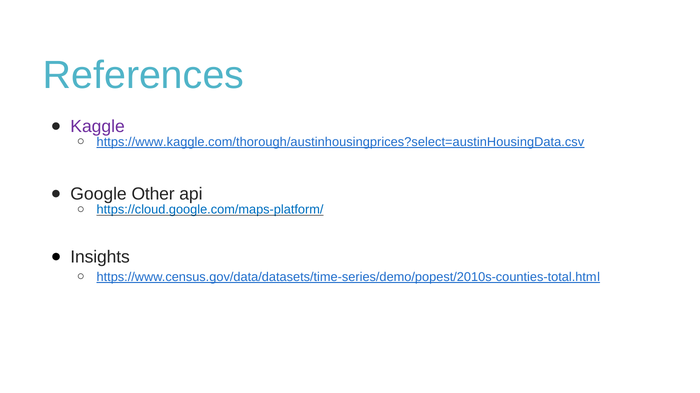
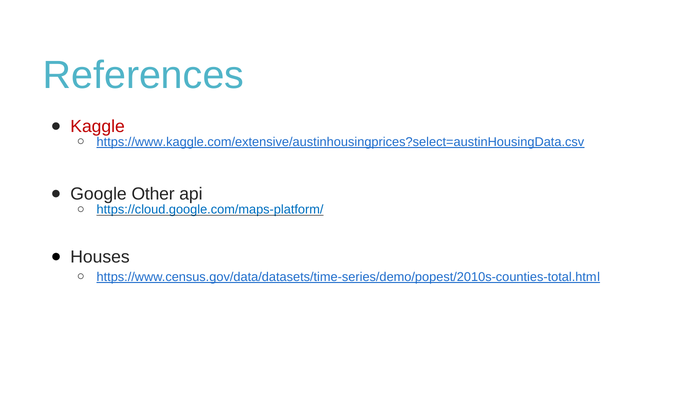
Kaggle colour: purple -> red
https://www.kaggle.com/thorough/austinhousingprices?select=austinHousingData.csv: https://www.kaggle.com/thorough/austinhousingprices?select=austinHousingData.csv -> https://www.kaggle.com/extensive/austinhousingprices?select=austinHousingData.csv
Insights: Insights -> Houses
